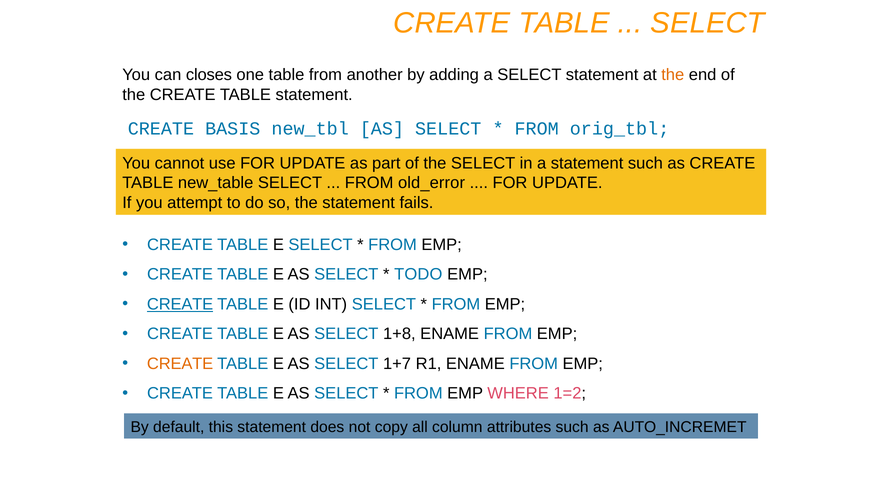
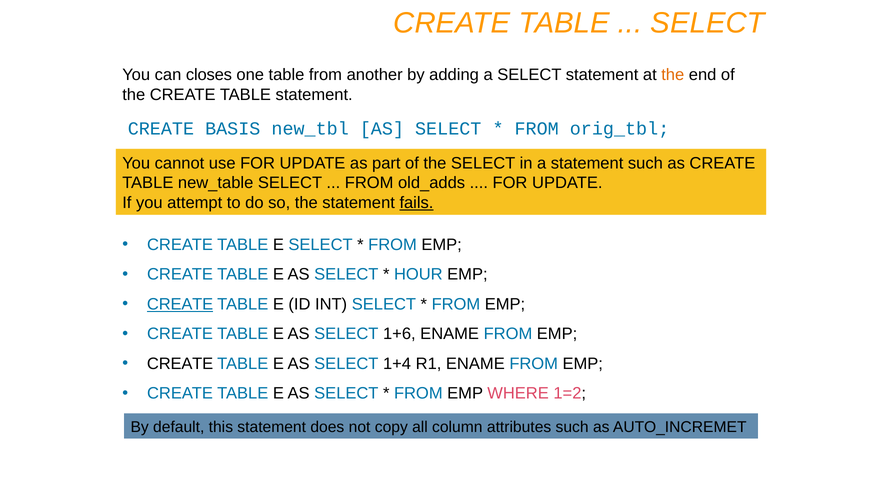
old_error: old_error -> old_adds
fails underline: none -> present
TODO: TODO -> HOUR
1+8: 1+8 -> 1+6
CREATE at (180, 364) colour: orange -> black
1+7: 1+7 -> 1+4
